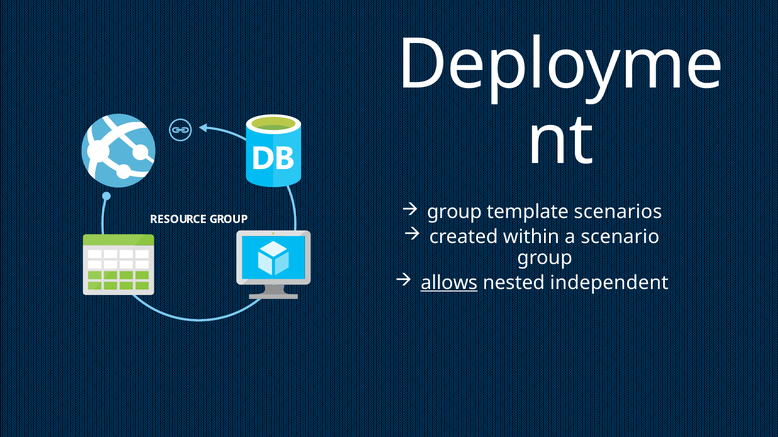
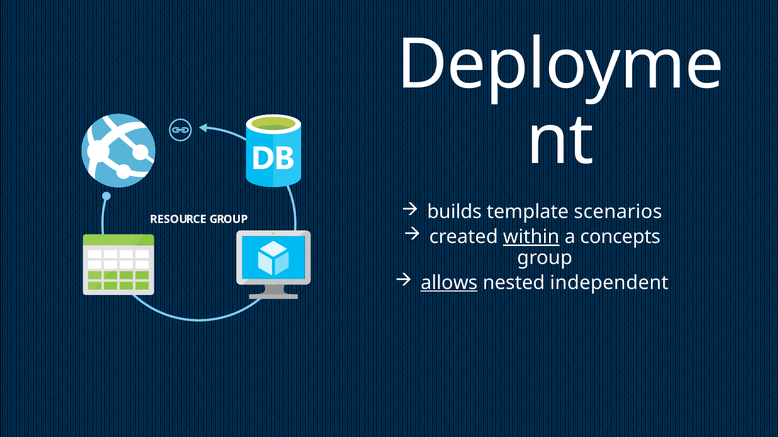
group at (454, 212): group -> builds
within underline: none -> present
scenario: scenario -> concepts
